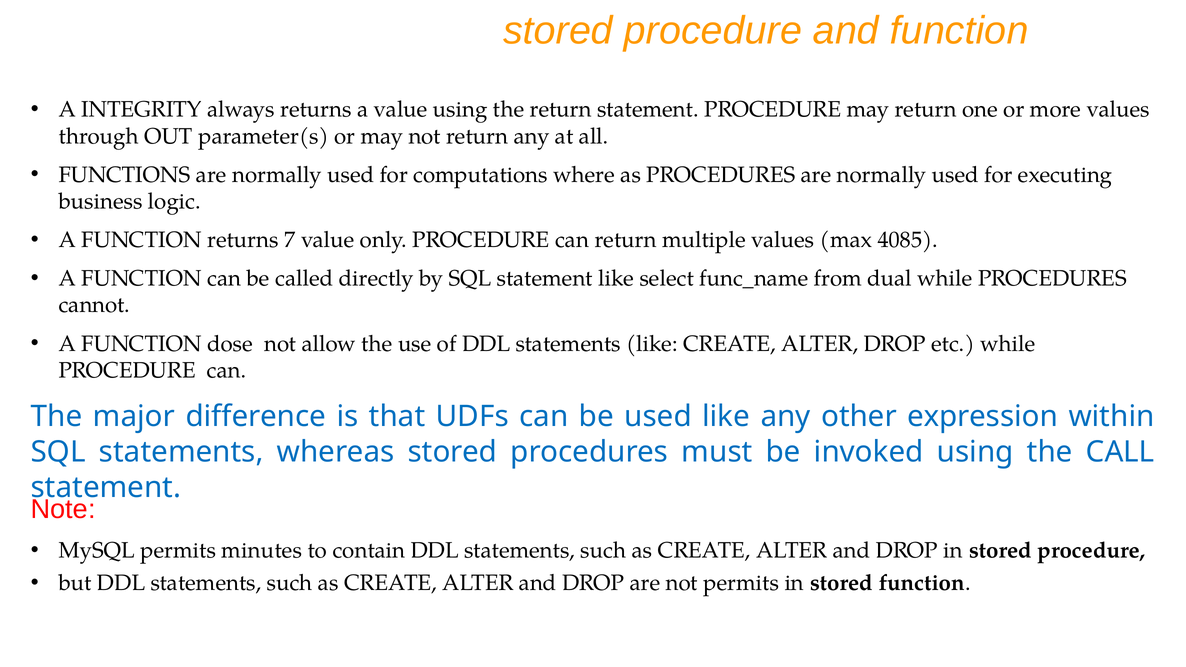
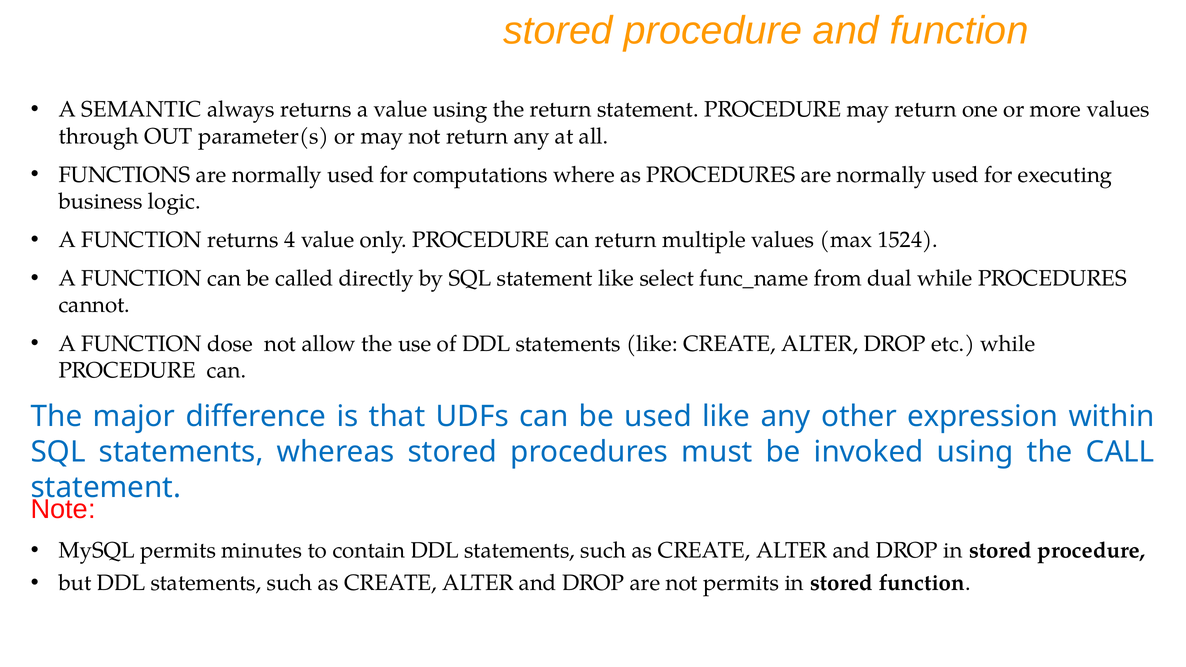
INTEGRITY: INTEGRITY -> SEMANTIC
7: 7 -> 4
4085: 4085 -> 1524
